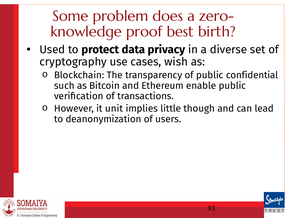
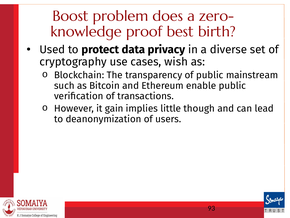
Some: Some -> Boost
confidential: confidential -> mainstream
unit: unit -> gain
